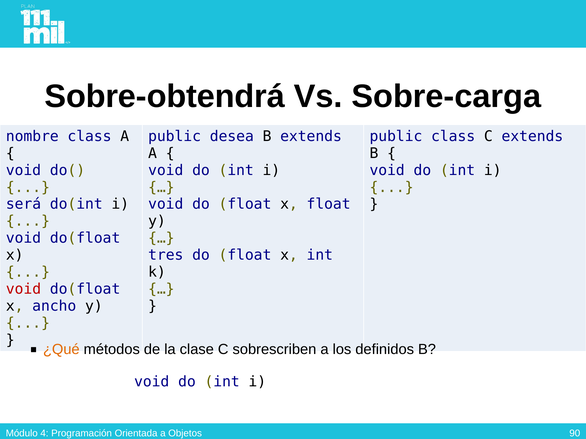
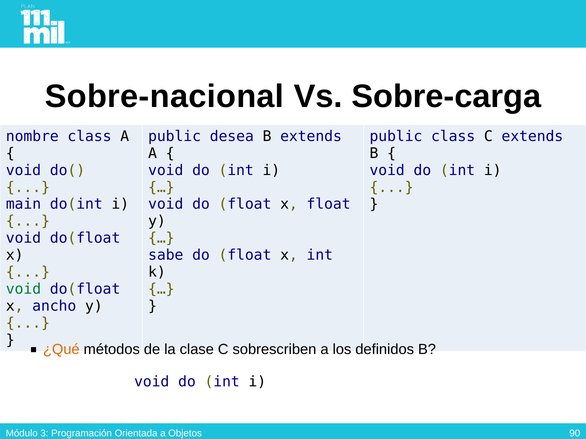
Sobre-obtendrá: Sobre-obtendrá -> Sobre-nacional
será: será -> main
tres: tres -> sabe
void at (23, 289) colour: red -> green
4: 4 -> 3
